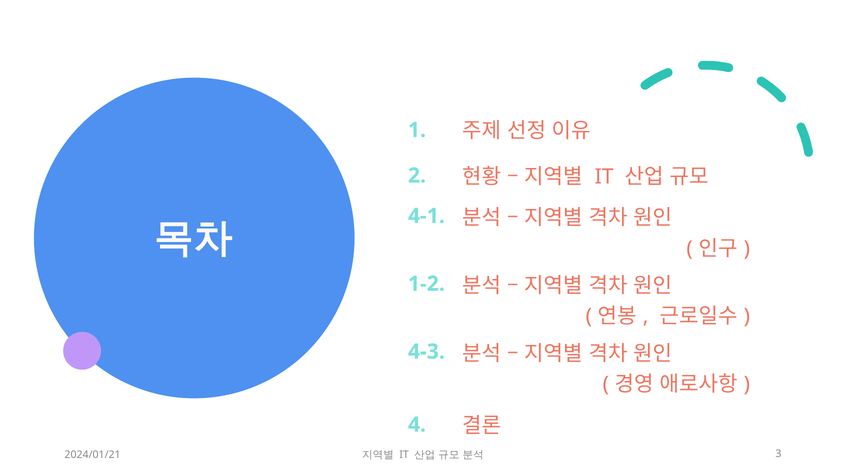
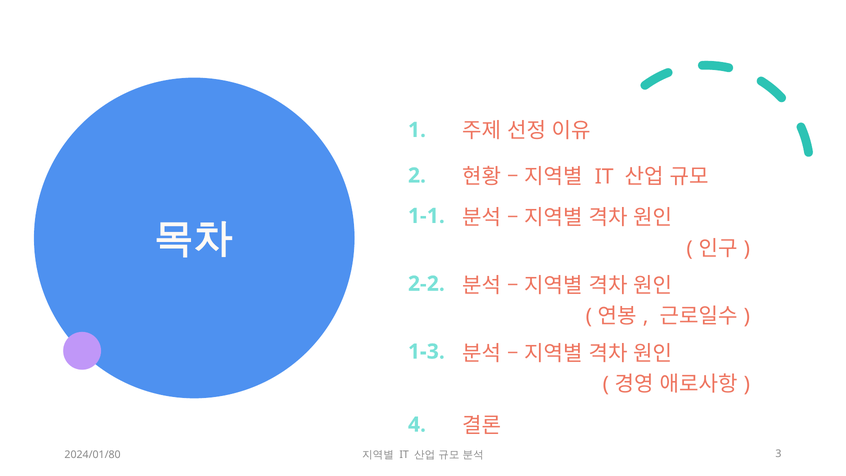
4-1: 4-1 -> 1-1
1-2: 1-2 -> 2-2
4-3: 4-3 -> 1-3
2024/01/21: 2024/01/21 -> 2024/01/80
